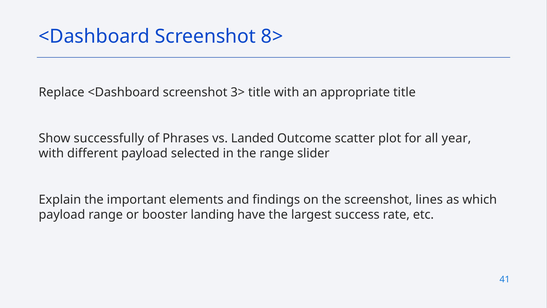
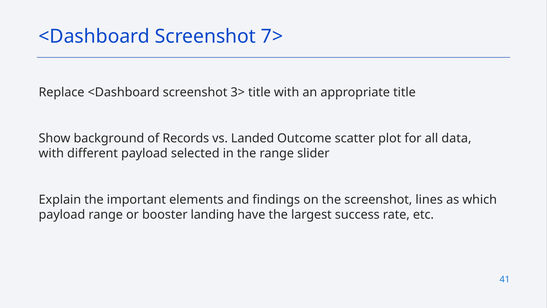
8>: 8> -> 7>
successfully: successfully -> background
Phrases: Phrases -> Records
year: year -> data
